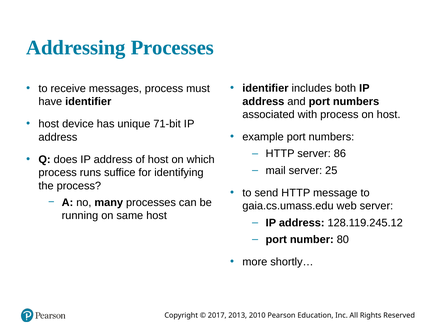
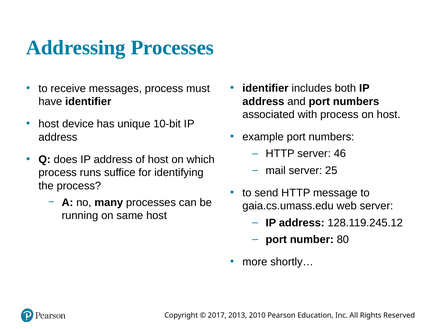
71-bit: 71-bit -> 10-bit
86: 86 -> 46
